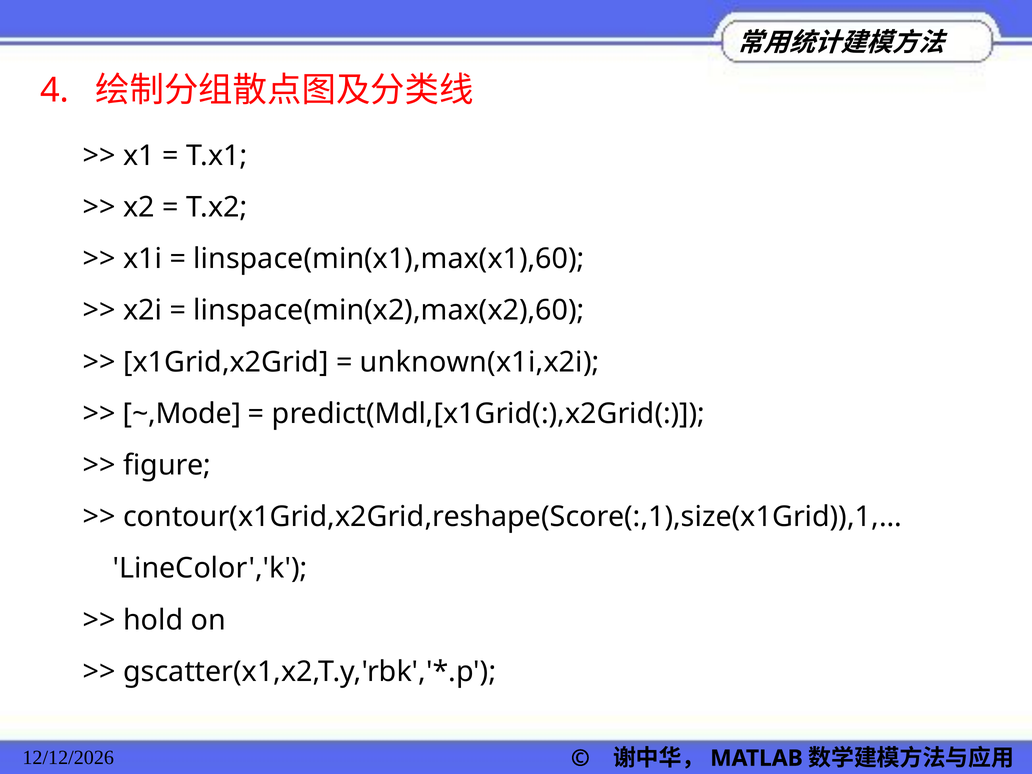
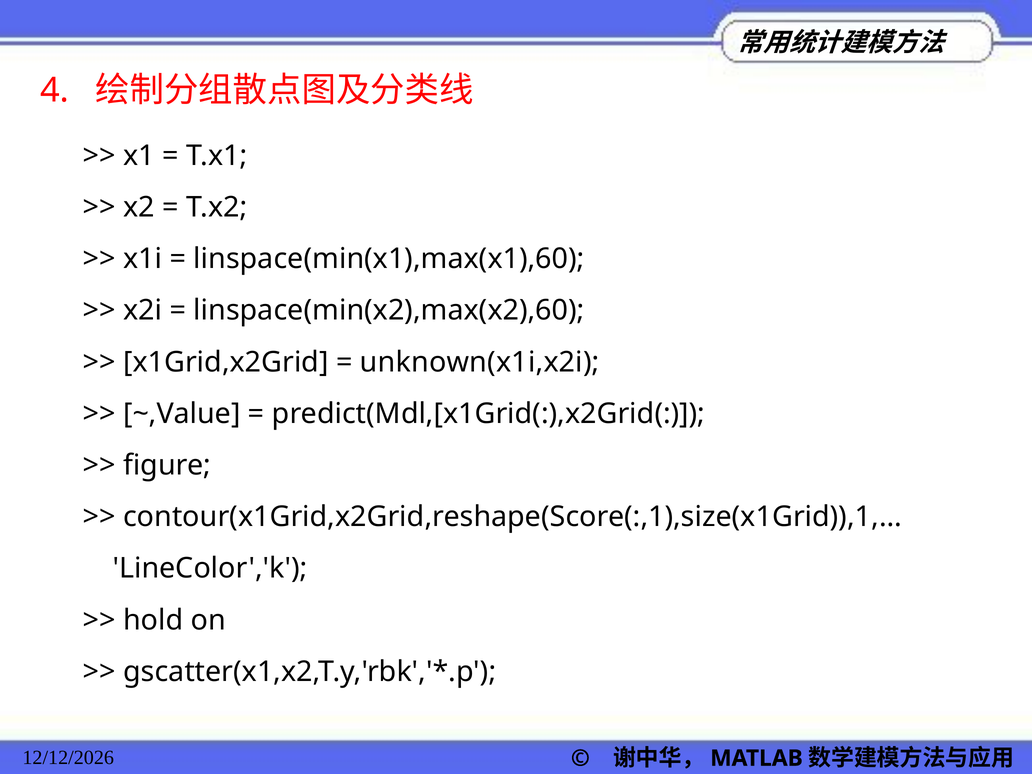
~,Mode: ~,Mode -> ~,Value
